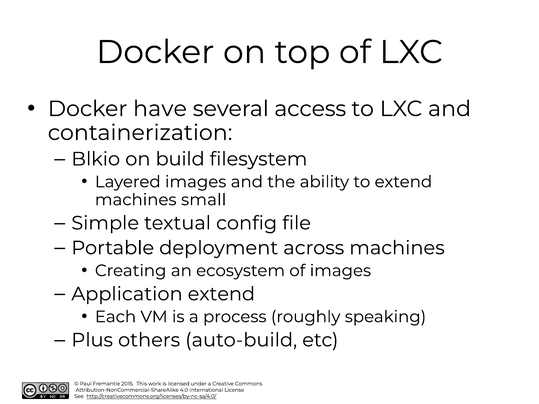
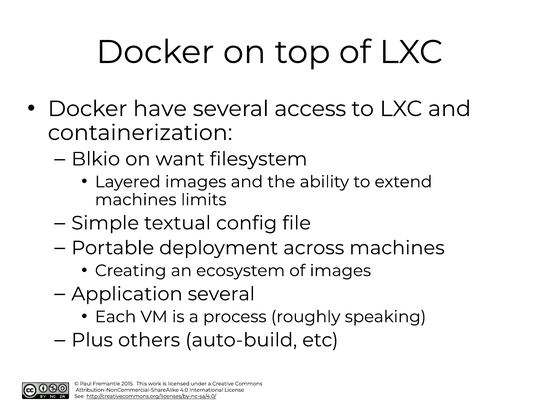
build: build -> want
small: small -> limits
Application extend: extend -> several
